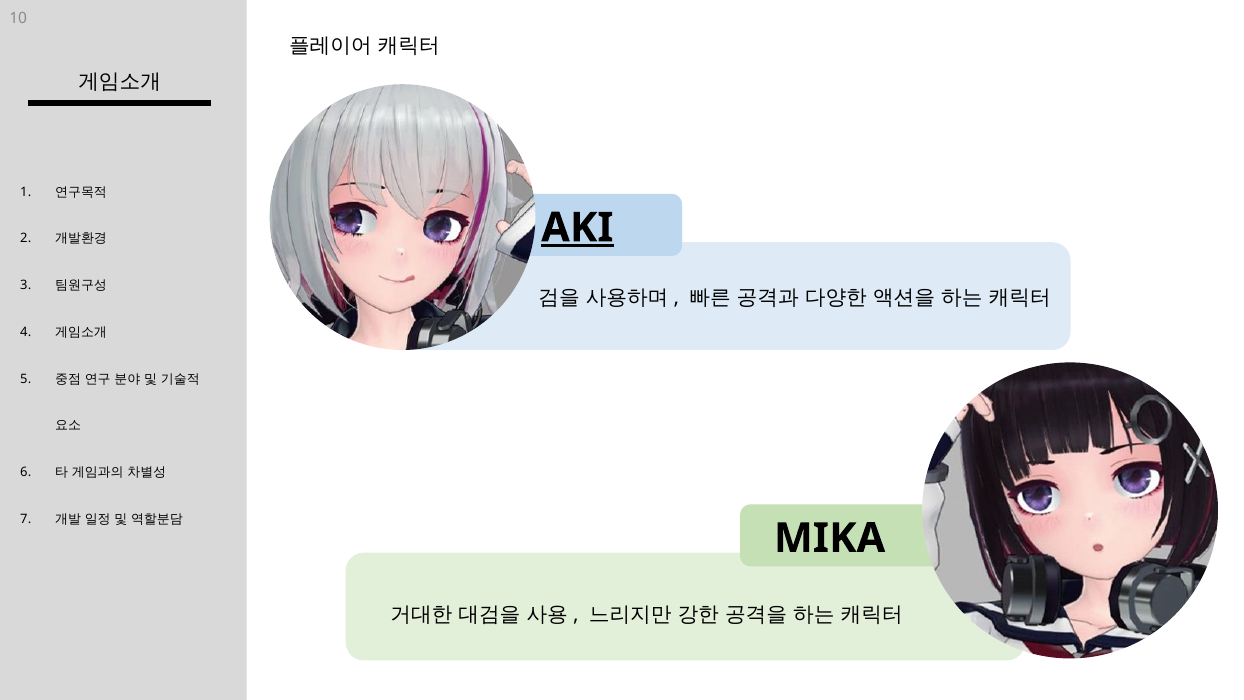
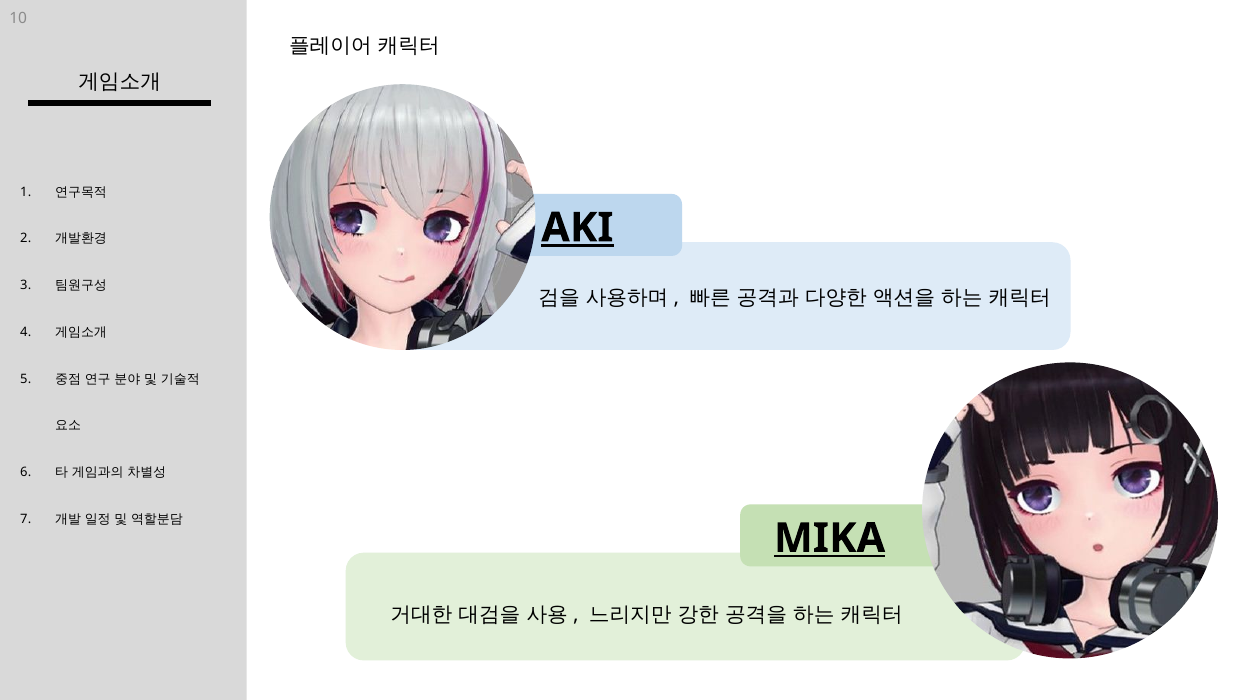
MIKA underline: none -> present
